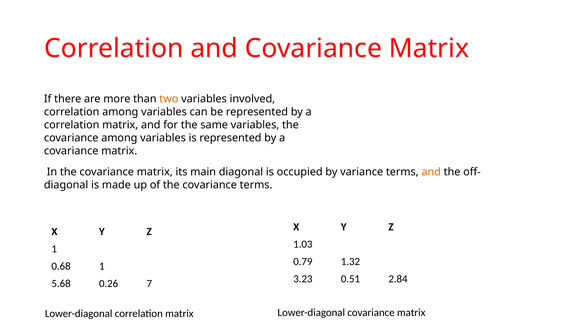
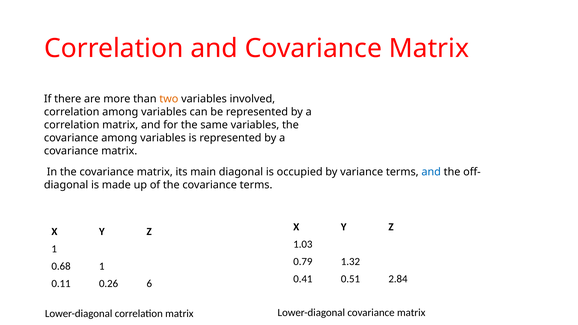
and at (431, 172) colour: orange -> blue
3.23: 3.23 -> 0.41
5.68: 5.68 -> 0.11
7: 7 -> 6
